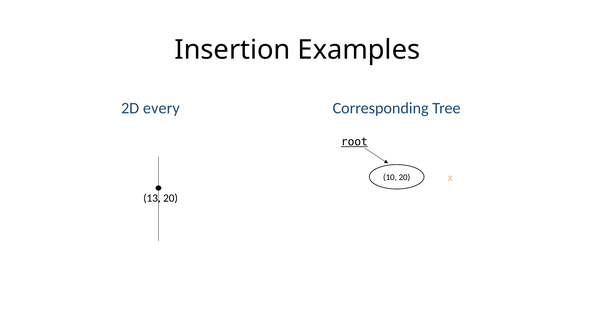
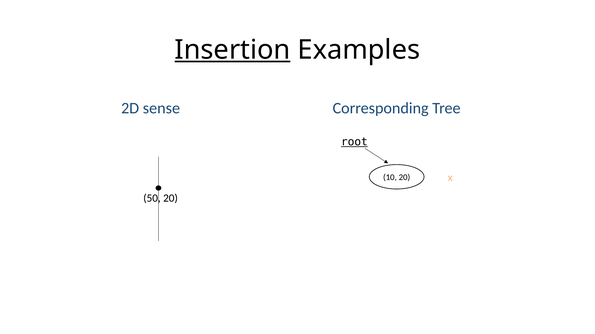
Insertion underline: none -> present
every: every -> sense
13: 13 -> 50
